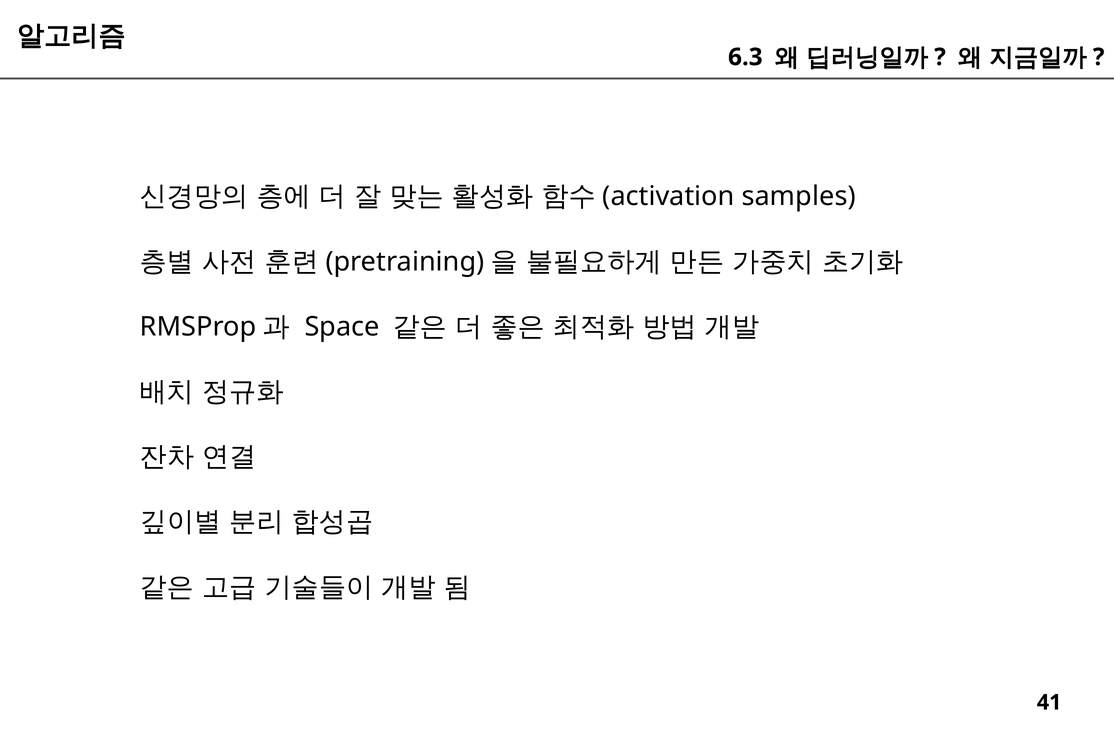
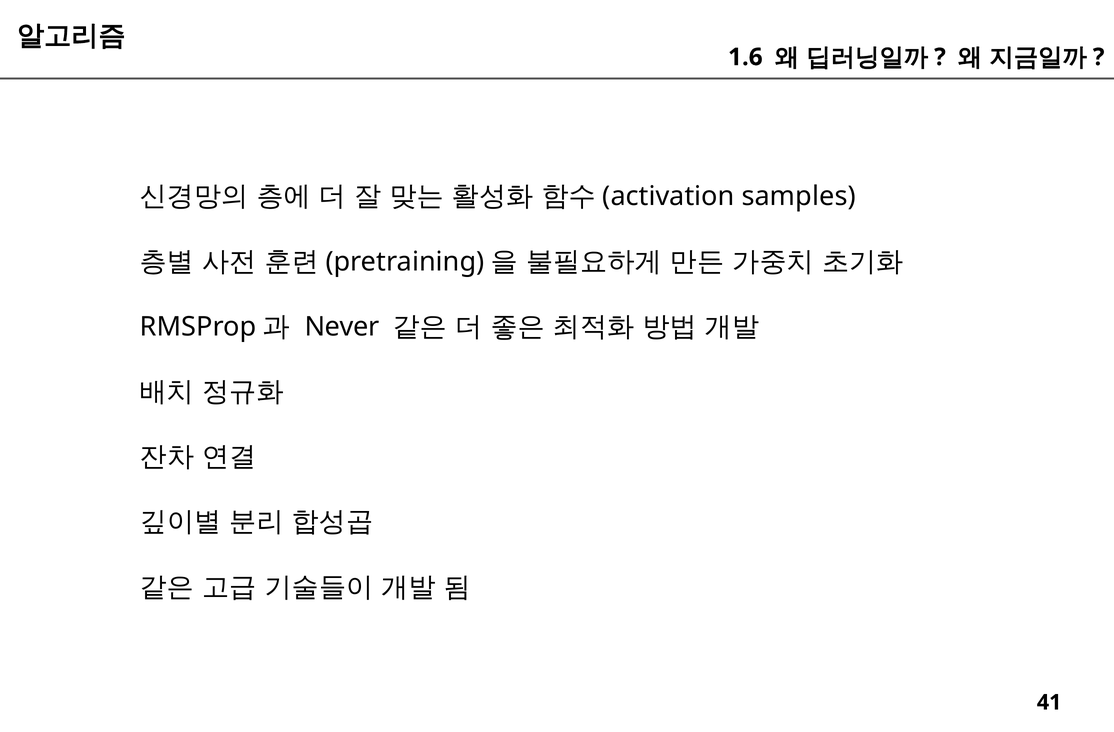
6.3: 6.3 -> 1.6
Space: Space -> Never
